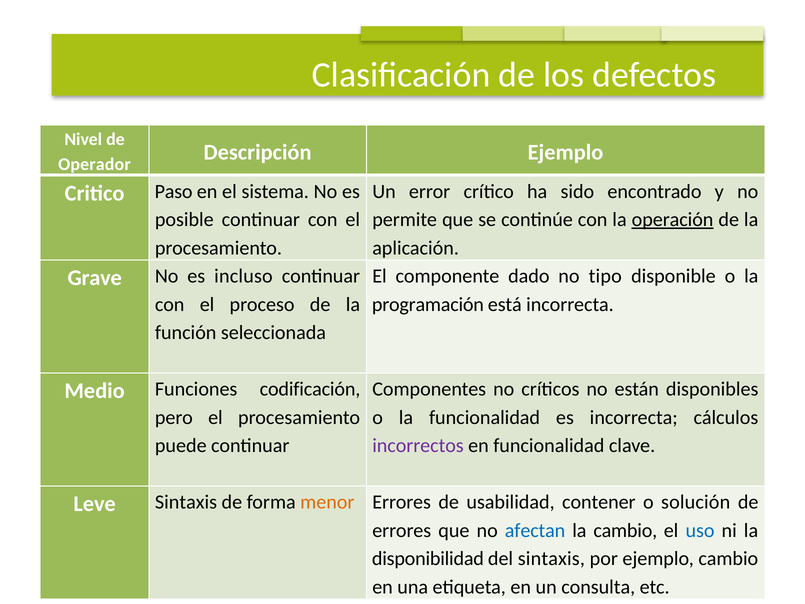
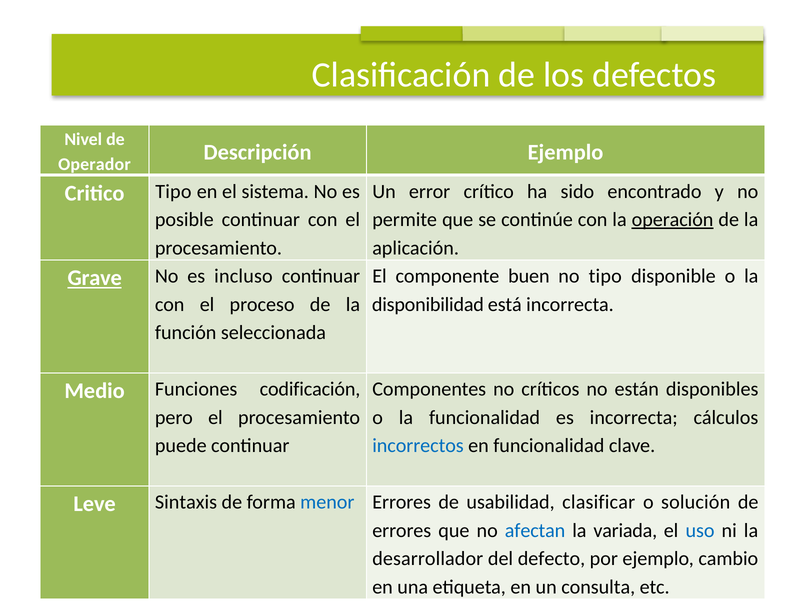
Critico Paso: Paso -> Tipo
dado: dado -> buen
Grave underline: none -> present
programación: programación -> disponibilidad
incorrectos colour: purple -> blue
menor colour: orange -> blue
contener: contener -> clasificar
la cambio: cambio -> variada
disponibilidad: disponibilidad -> desarrollador
del sintaxis: sintaxis -> defecto
